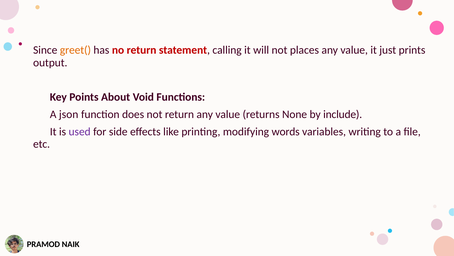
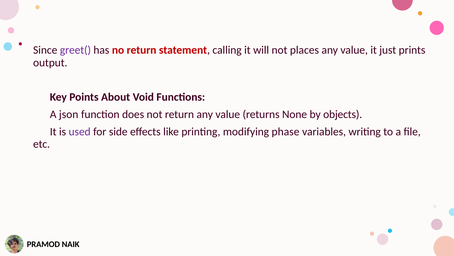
greet( colour: orange -> purple
include: include -> objects
words: words -> phase
